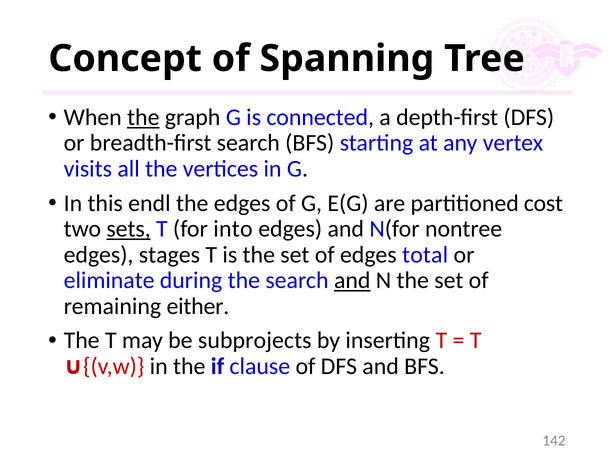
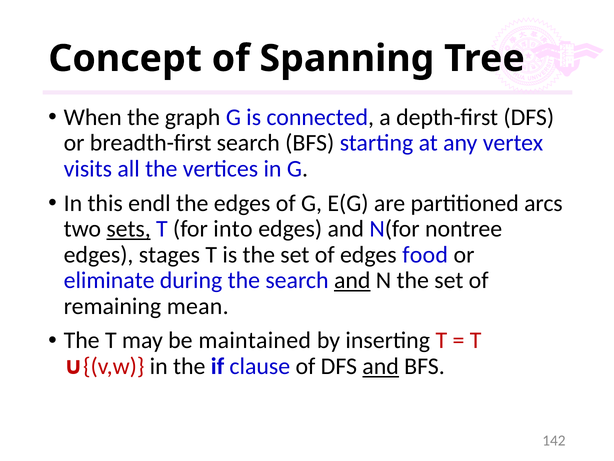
the at (143, 117) underline: present -> none
cost: cost -> arcs
total: total -> food
either: either -> mean
subprojects: subprojects -> maintained
and at (381, 366) underline: none -> present
